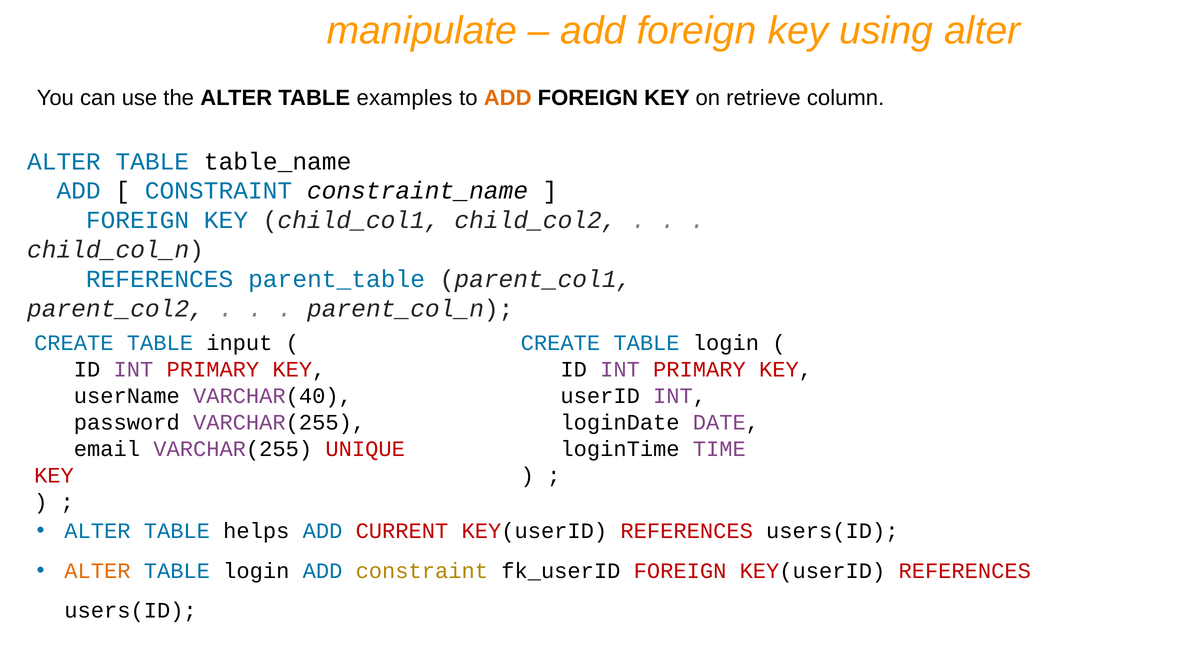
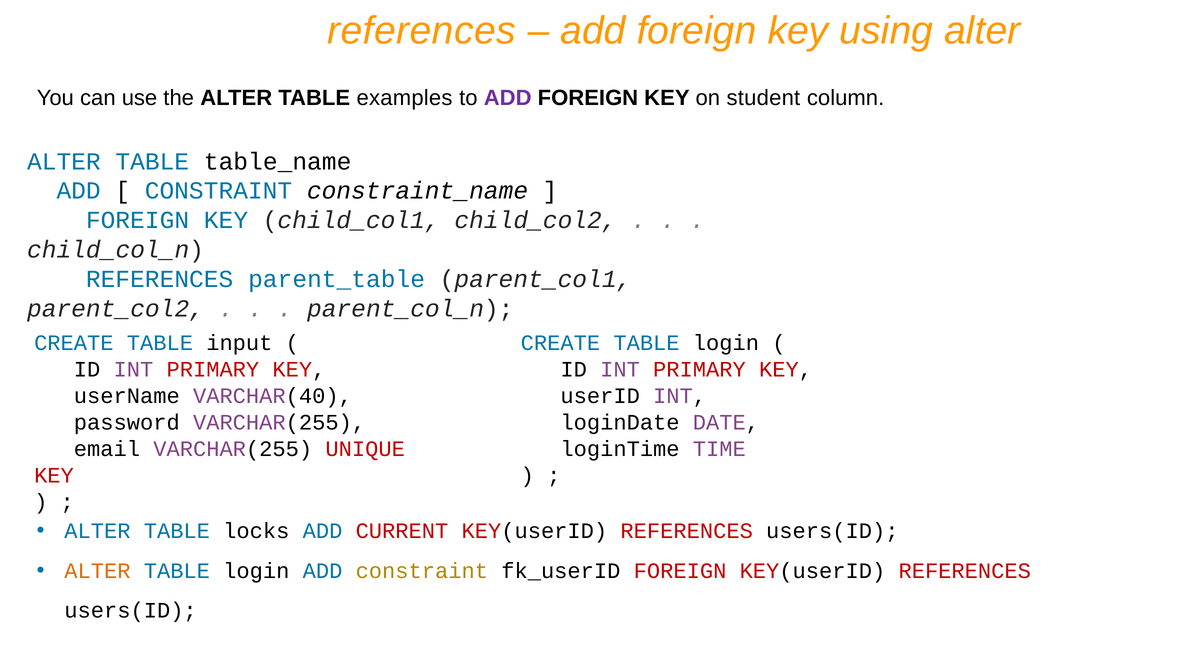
manipulate at (422, 31): manipulate -> references
ADD at (508, 98) colour: orange -> purple
retrieve: retrieve -> student
helps: helps -> locks
